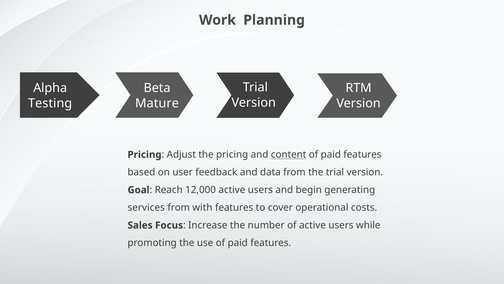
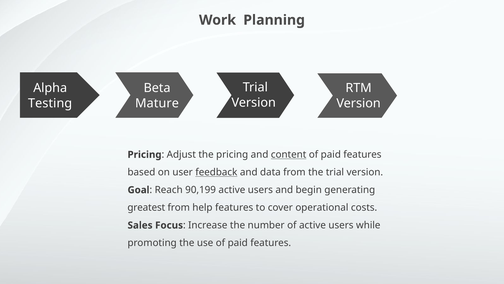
feedback underline: none -> present
12,000: 12,000 -> 90,199
services: services -> greatest
with: with -> help
